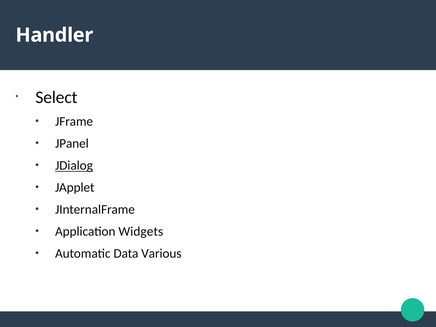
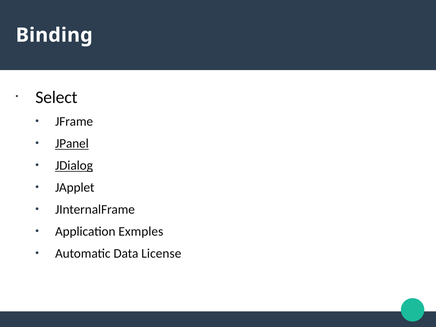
Handler: Handler -> Binding
JPanel underline: none -> present
Widgets: Widgets -> Exmples
Various: Various -> License
